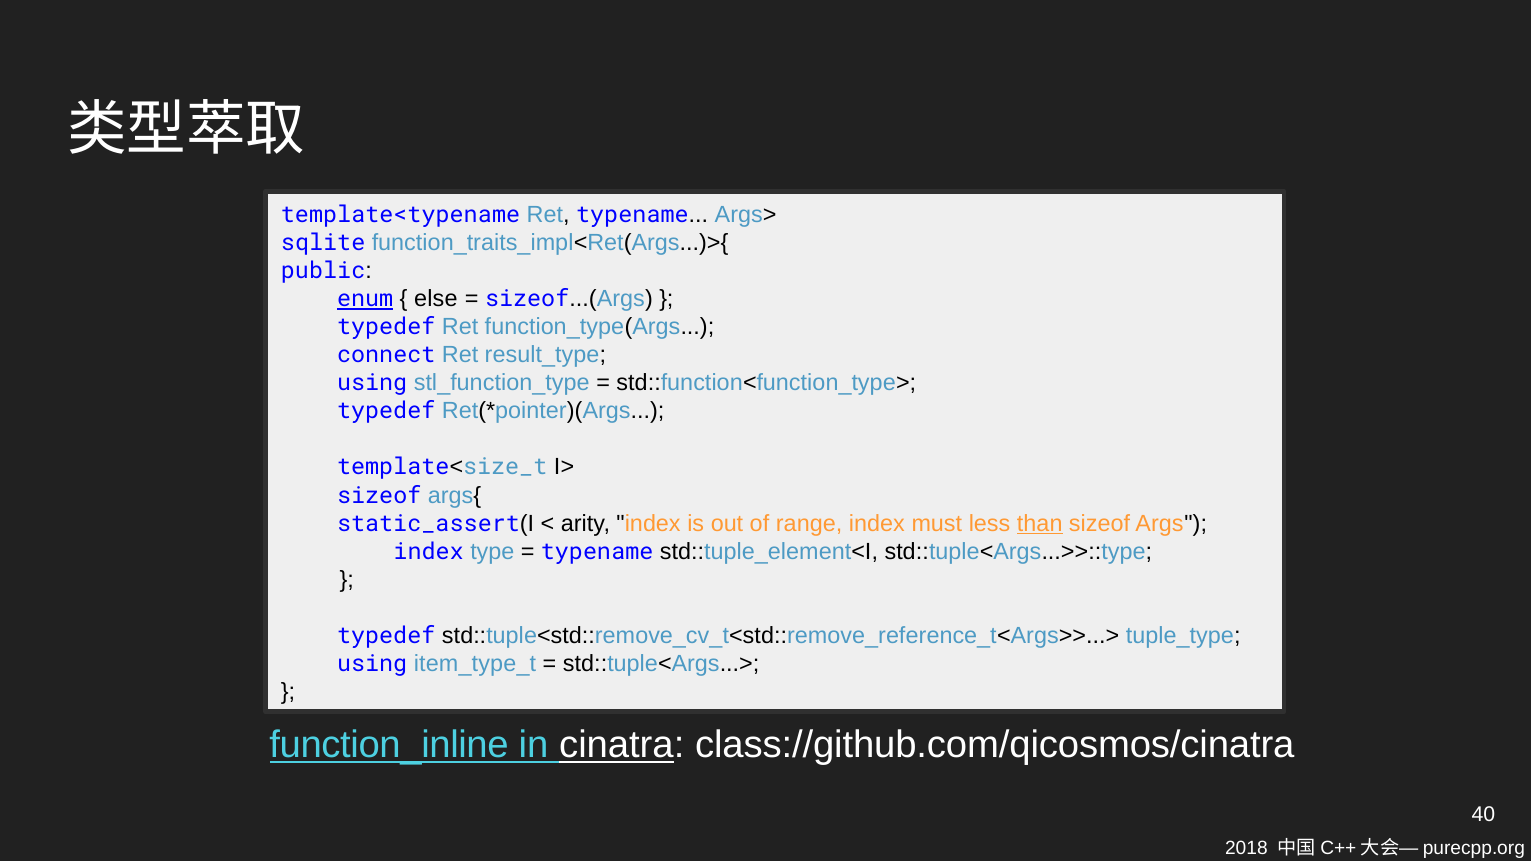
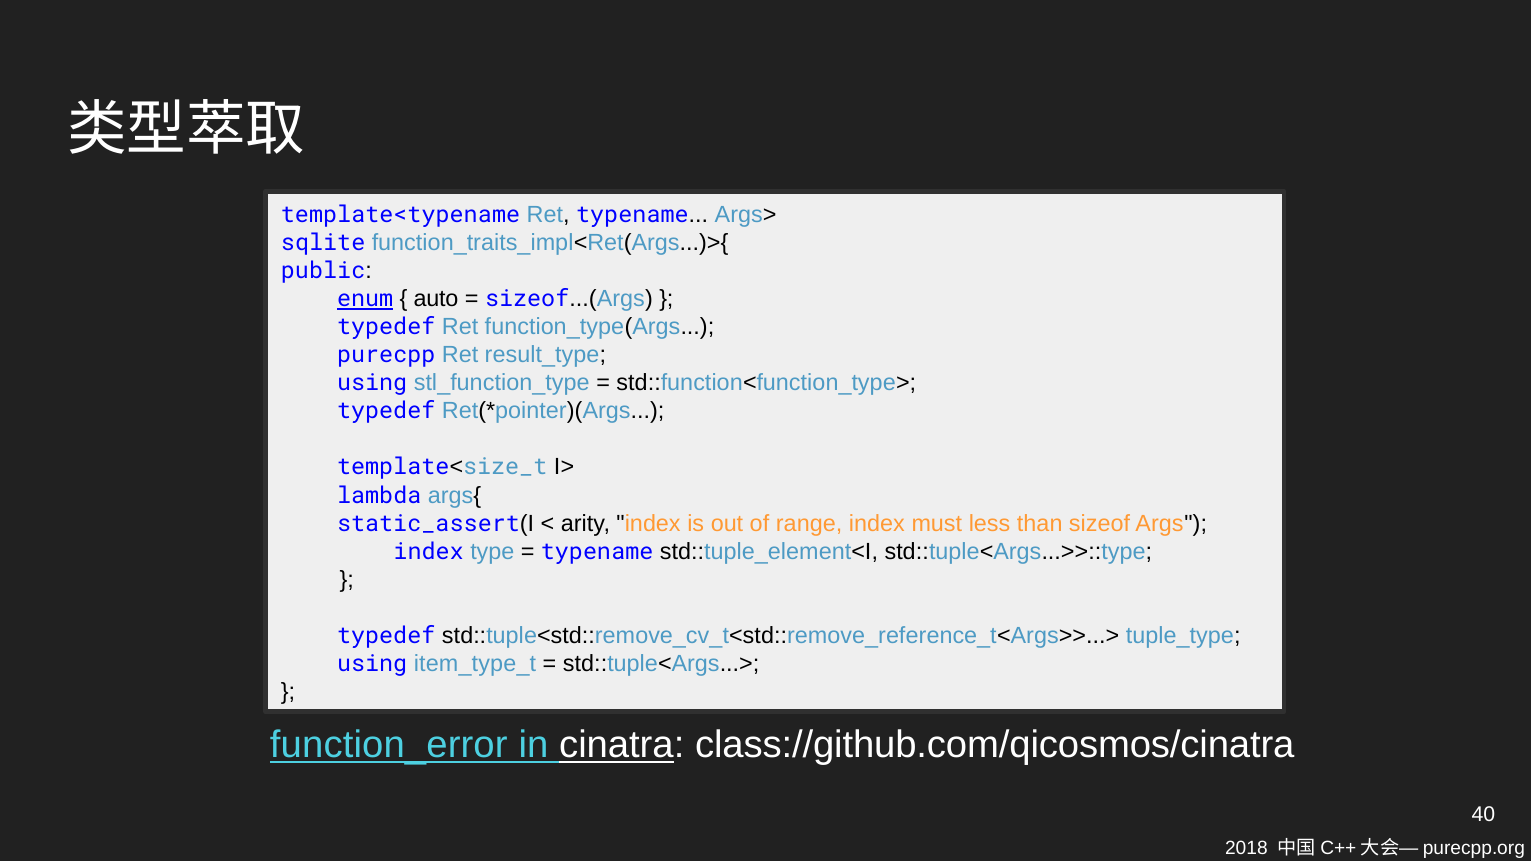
else: else -> auto
connect: connect -> purecpp
sizeof at (379, 495): sizeof -> lambda
than underline: present -> none
function_inline: function_inline -> function_error
